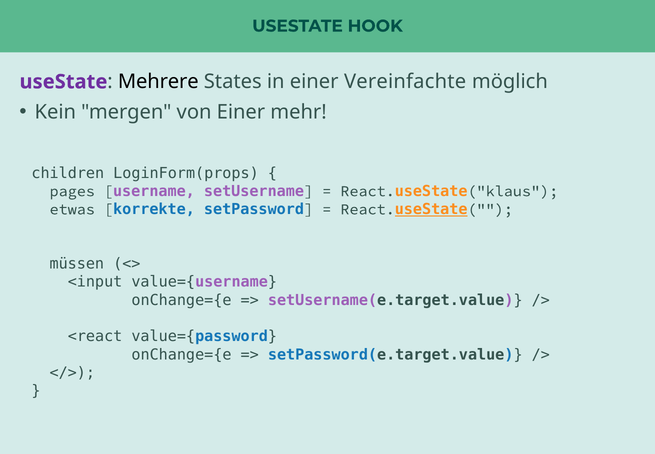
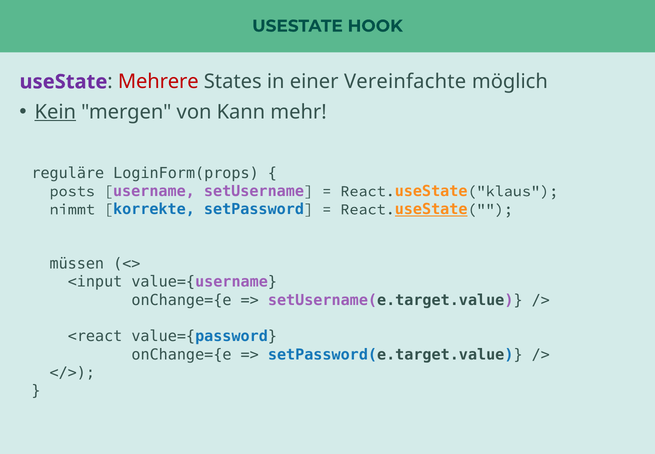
Mehrere colour: black -> red
Kein underline: none -> present
von Einer: Einer -> Kann
children: children -> reguläre
pages: pages -> posts
etwas: etwas -> nimmt
